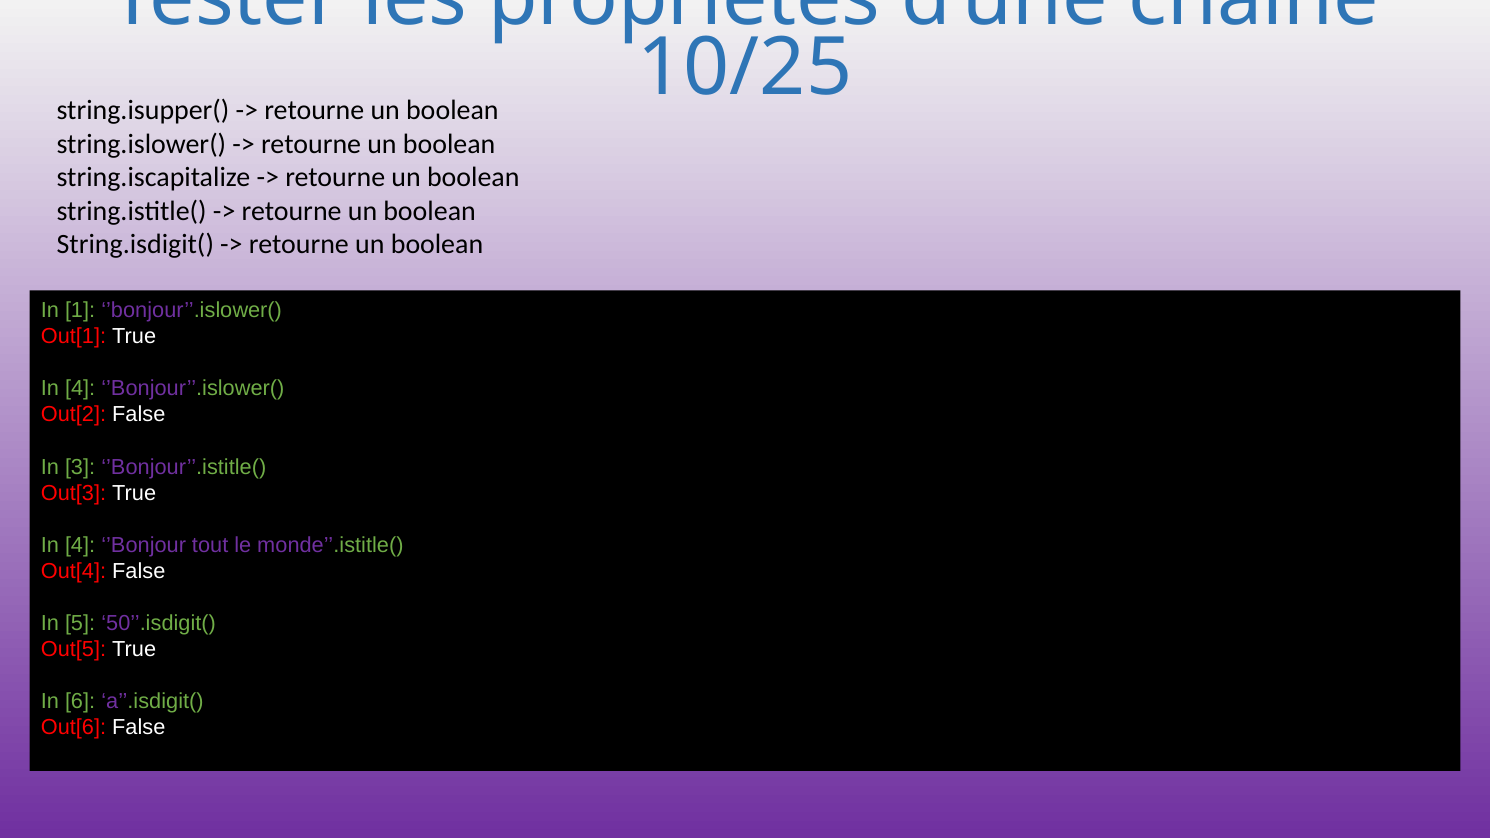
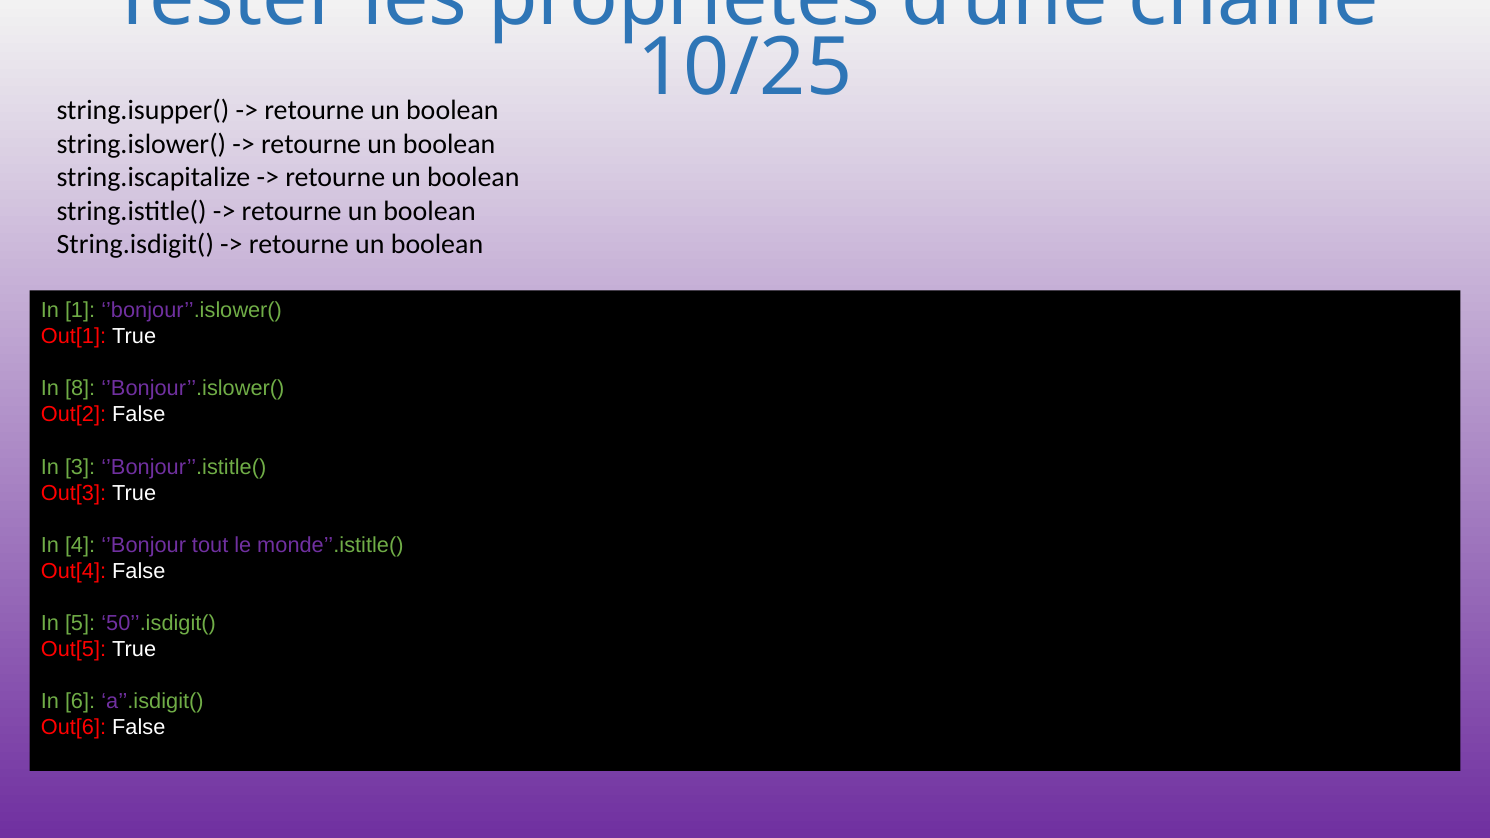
4 at (80, 389): 4 -> 8
